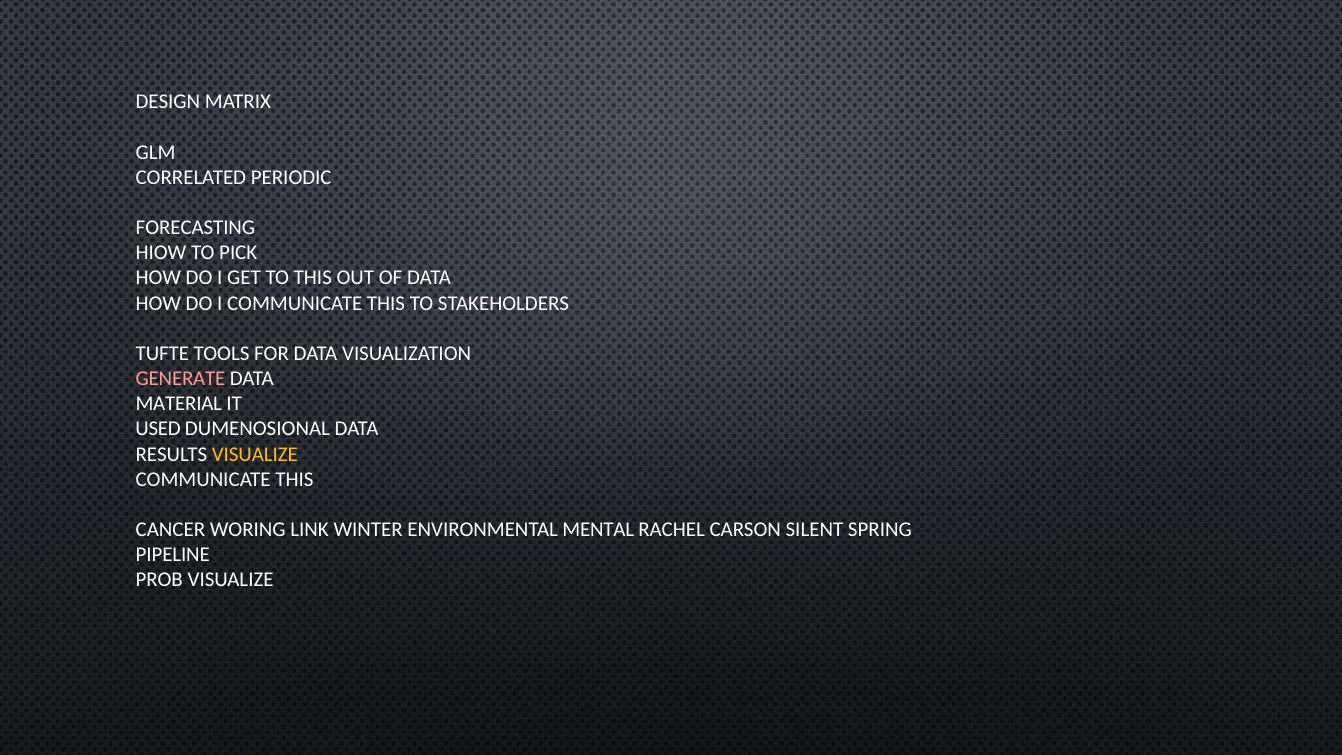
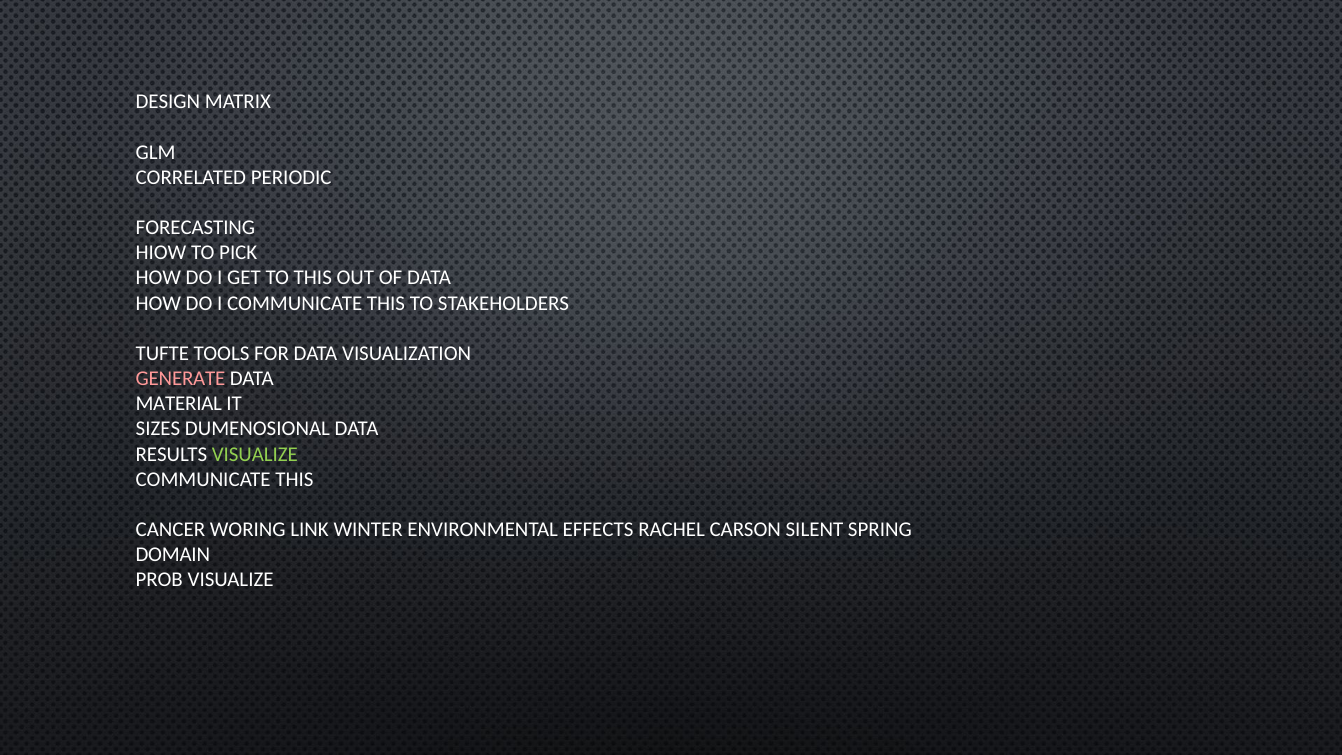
USED: USED -> SIZES
VISUALIZE at (255, 454) colour: yellow -> light green
MENTAL: MENTAL -> EFFECTS
PIPELINE: PIPELINE -> DOMAIN
